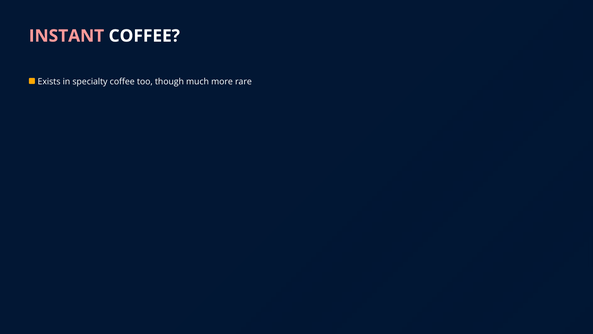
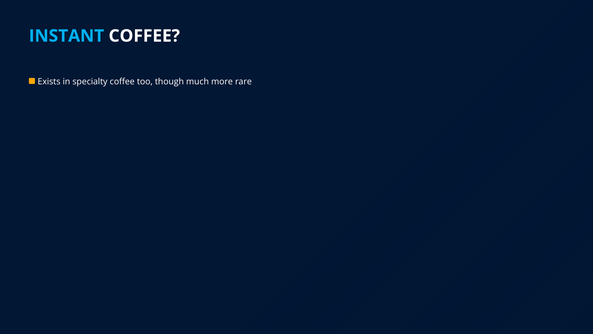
INSTANT colour: pink -> light blue
